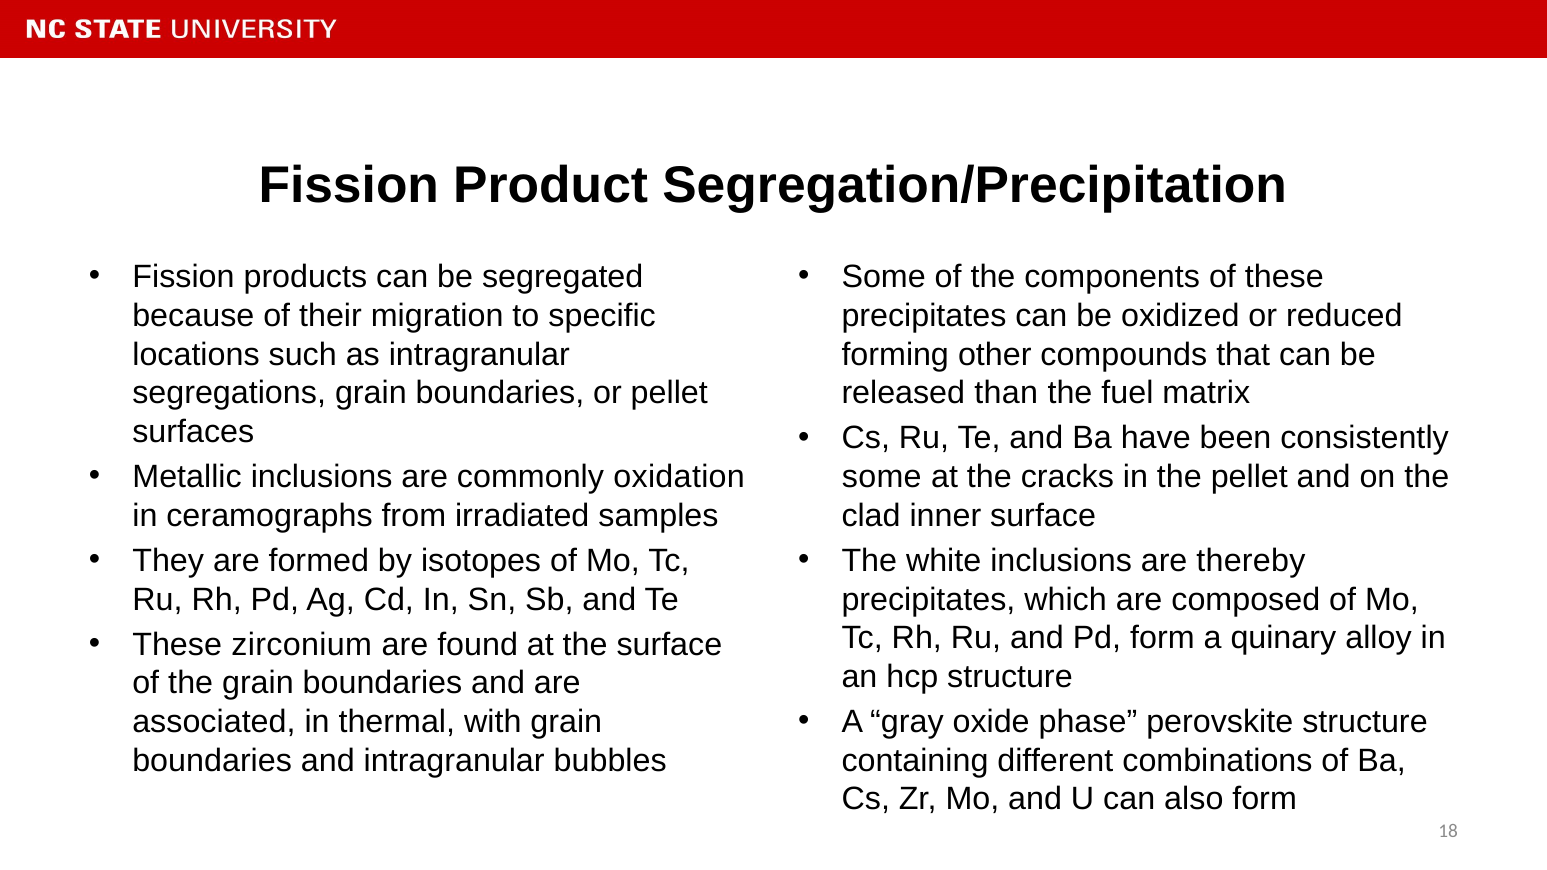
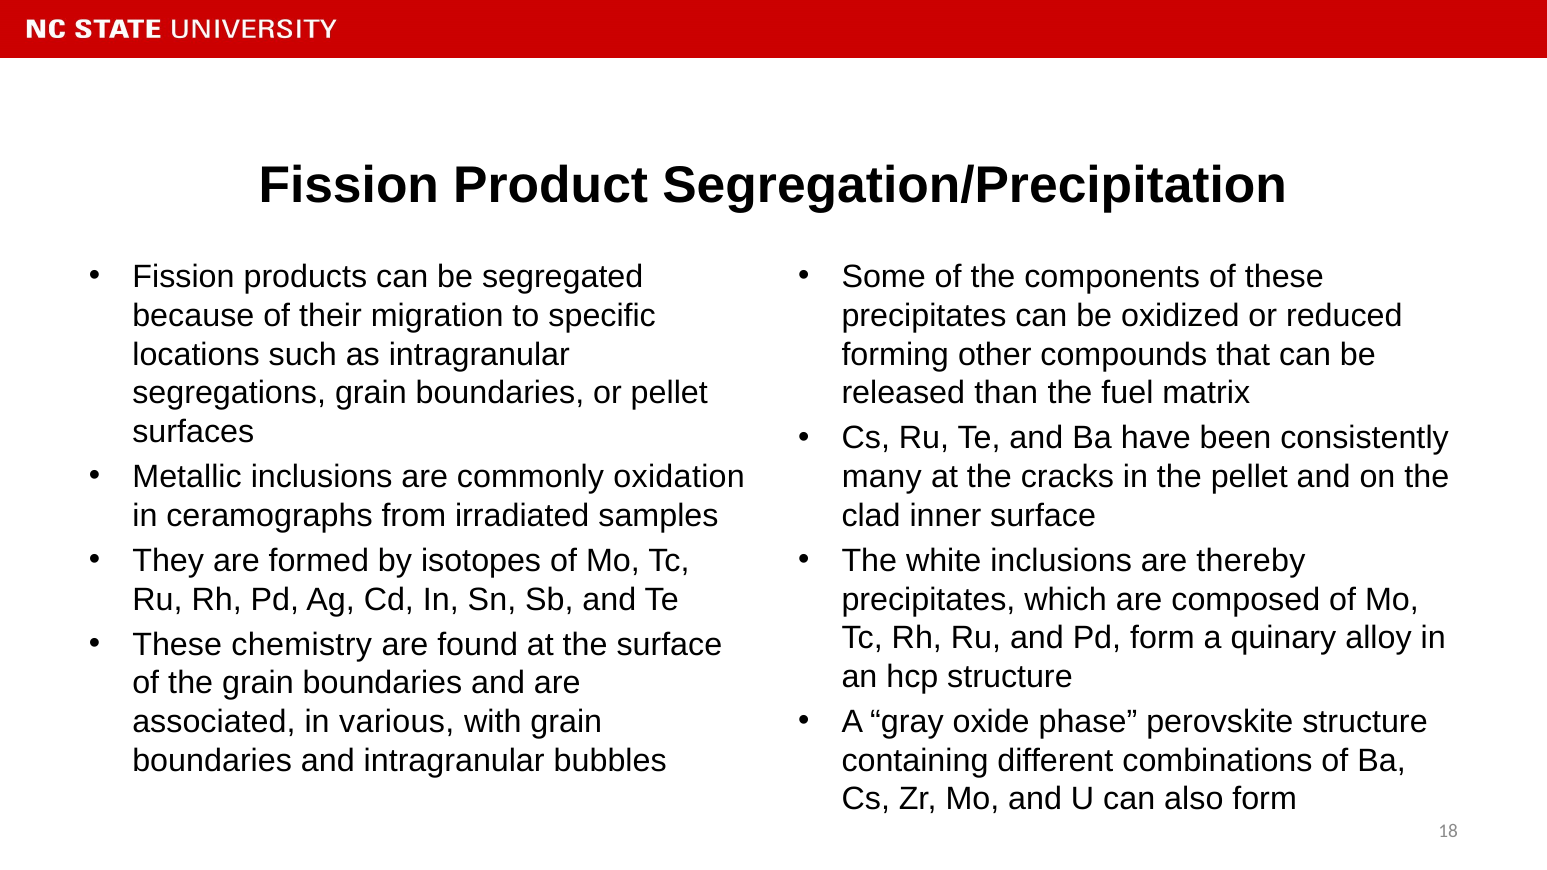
some at (882, 477): some -> many
zirconium: zirconium -> chemistry
thermal: thermal -> various
